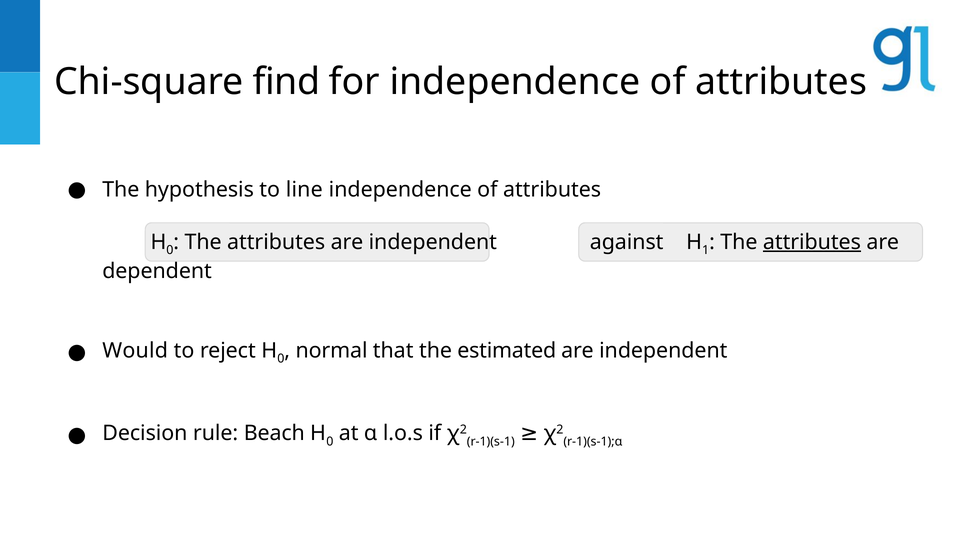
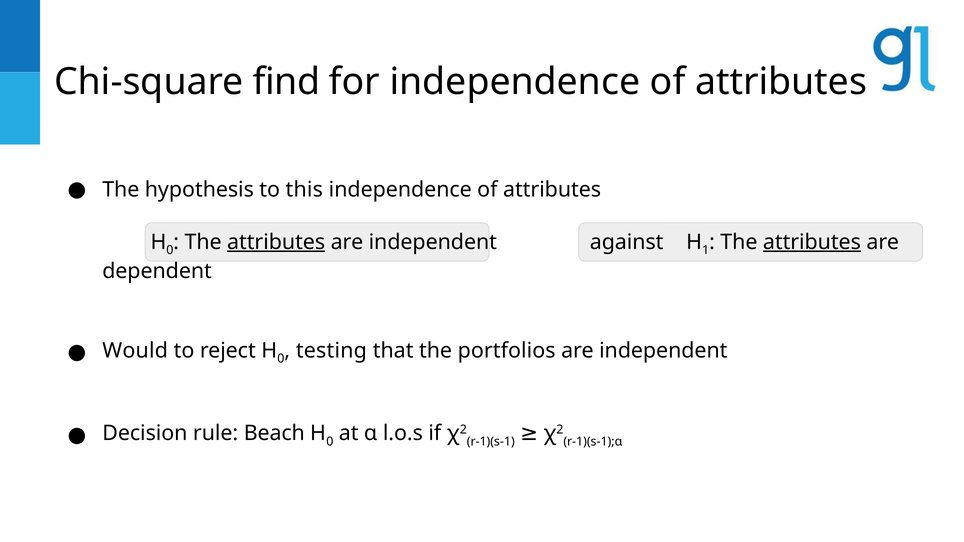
line: line -> this
attributes at (276, 242) underline: none -> present
normal: normal -> testing
estimated: estimated -> portfolios
